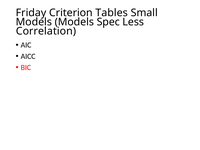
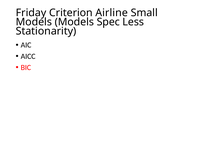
Tables: Tables -> Airline
Correlation: Correlation -> Stationarity
